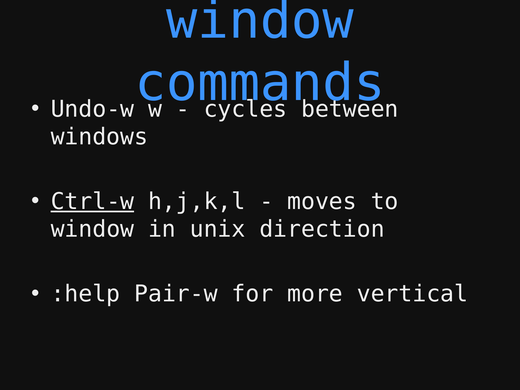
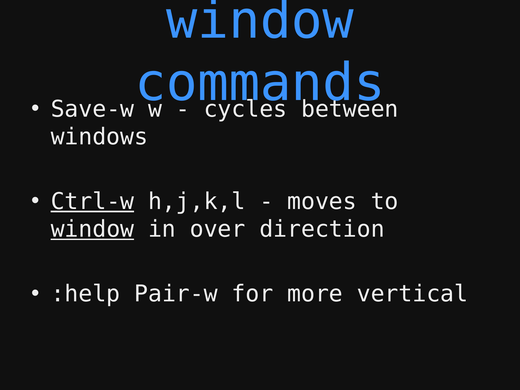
Undo-w: Undo-w -> Save-w
window at (92, 229) underline: none -> present
unix: unix -> over
